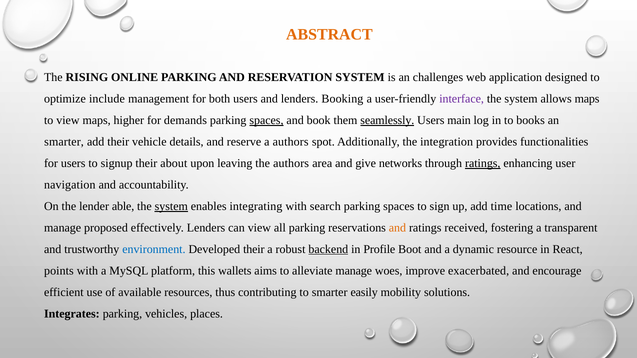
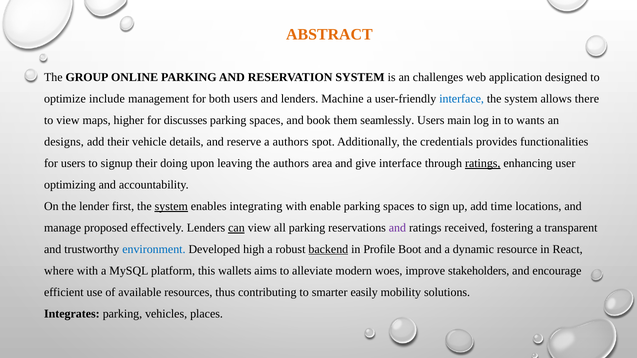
RISING: RISING -> GROUP
Booking: Booking -> Machine
interface at (462, 99) colour: purple -> blue
allows maps: maps -> there
demands: demands -> discusses
spaces at (266, 120) underline: present -> none
seamlessly underline: present -> none
books: books -> wants
smarter at (64, 142): smarter -> designs
integration: integration -> credentials
about: about -> doing
give networks: networks -> interface
navigation: navigation -> optimizing
able: able -> first
search: search -> enable
can underline: none -> present
and at (397, 228) colour: orange -> purple
Developed their: their -> high
points: points -> where
alleviate manage: manage -> modern
exacerbated: exacerbated -> stakeholders
